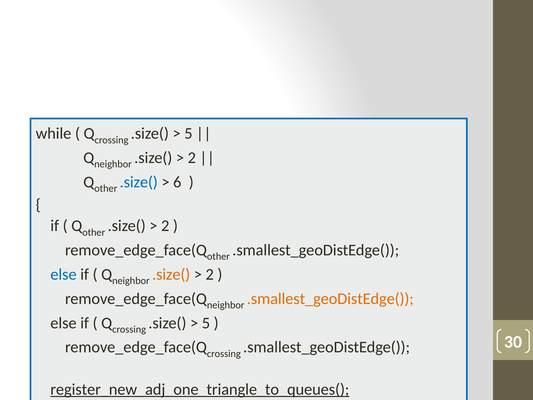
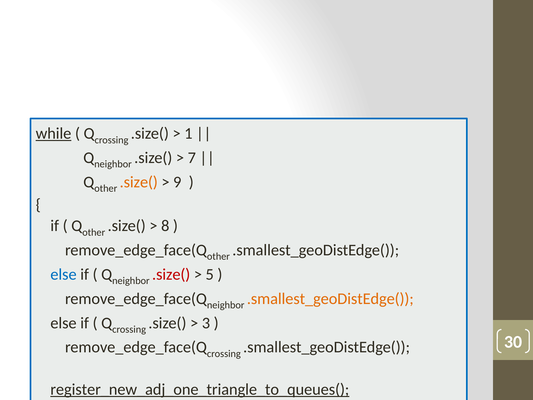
while underline: none -> present
5 at (188, 133): 5 -> 1
2 at (192, 158): 2 -> 7
.size( at (139, 182) colour: blue -> orange
6: 6 -> 9
2 at (165, 226): 2 -> 8
.size( at (171, 274) colour: orange -> red
2 at (210, 274): 2 -> 5
5 at (206, 323): 5 -> 3
